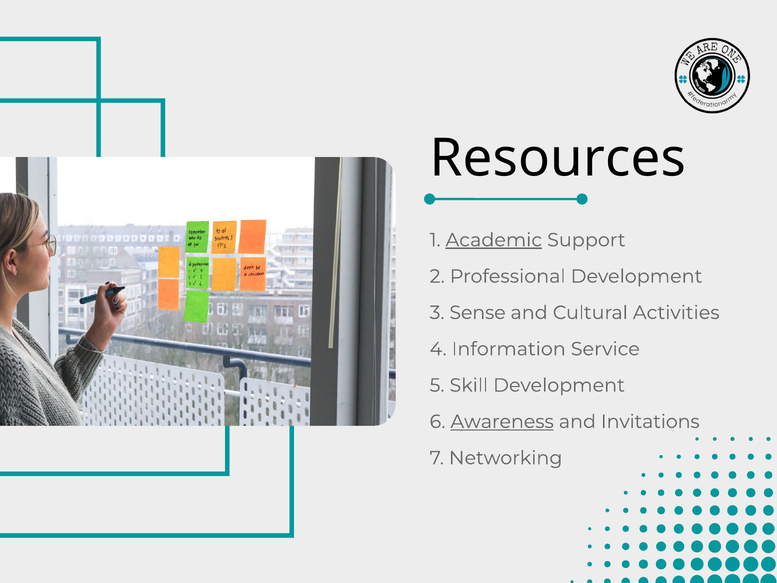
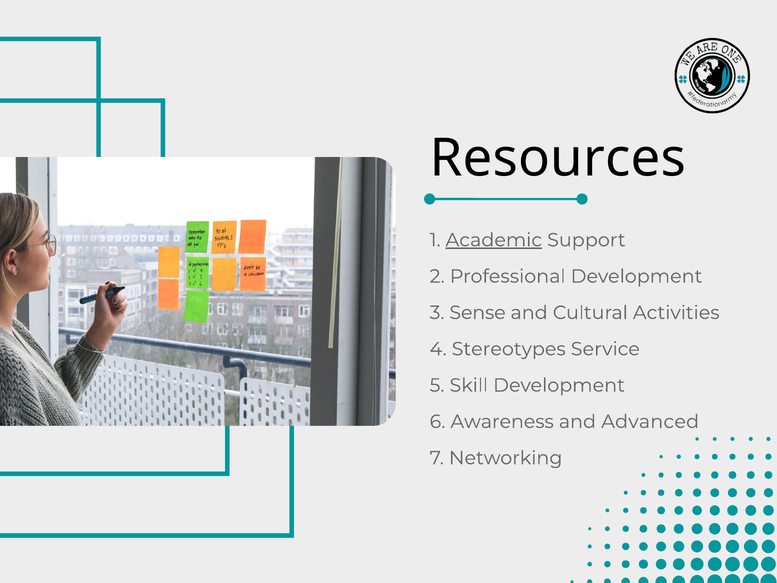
Information: Information -> Stereotypes
Awareness underline: present -> none
Invitations: Invitations -> Advanced
